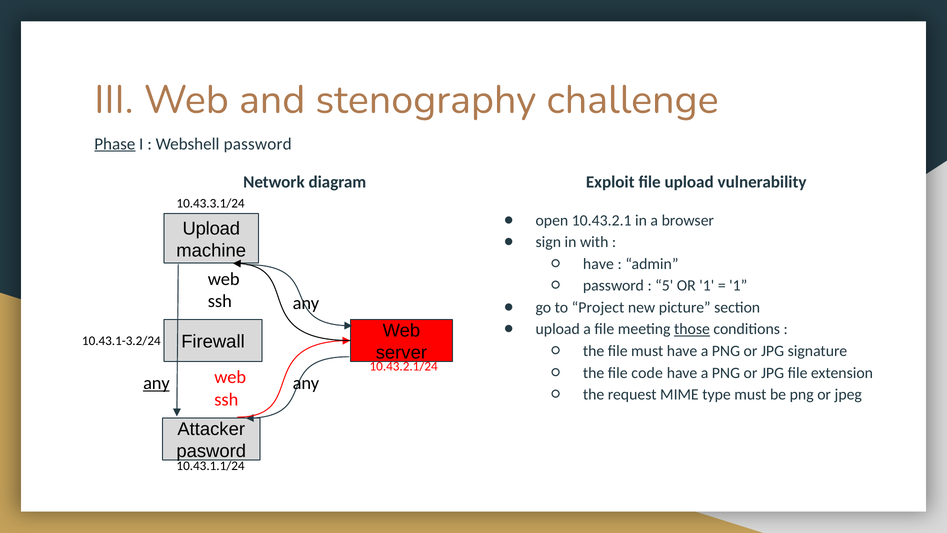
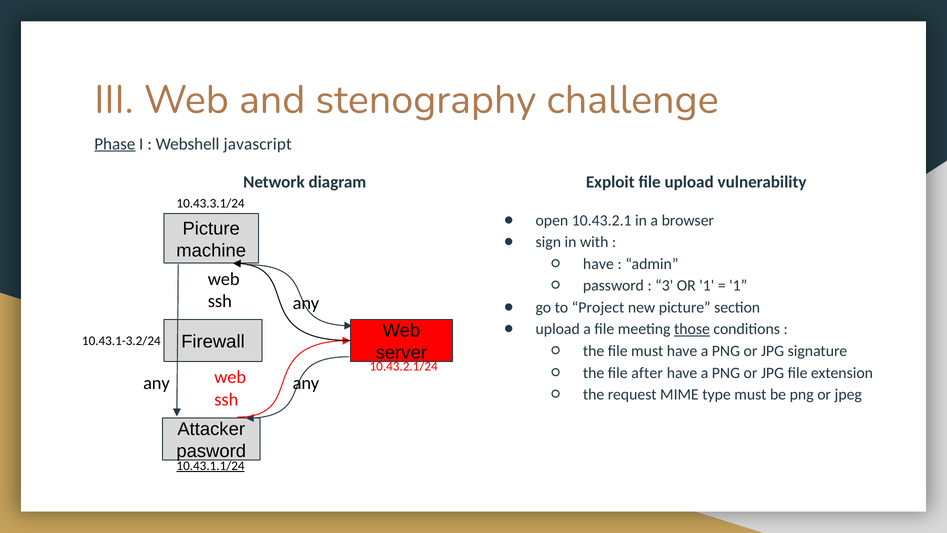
Webshell password: password -> javascript
Upload at (211, 228): Upload -> Picture
5: 5 -> 3
code: code -> after
any at (156, 383) underline: present -> none
10.43.1.1/24 underline: none -> present
